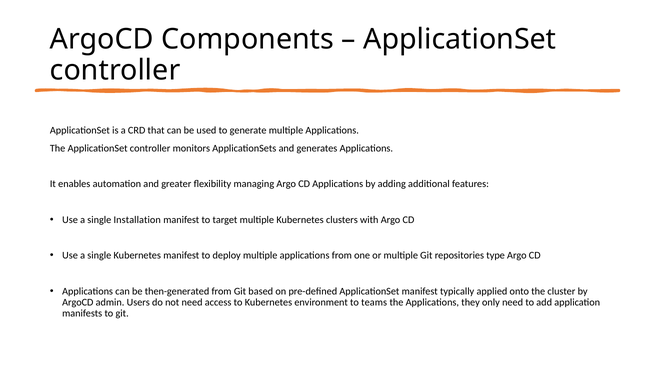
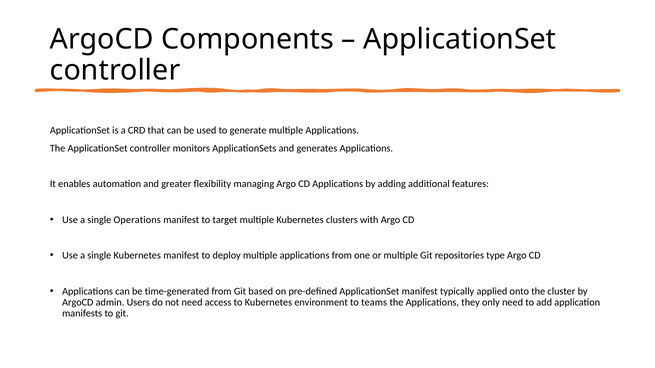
Installation: Installation -> Operations
then-generated: then-generated -> time-generated
